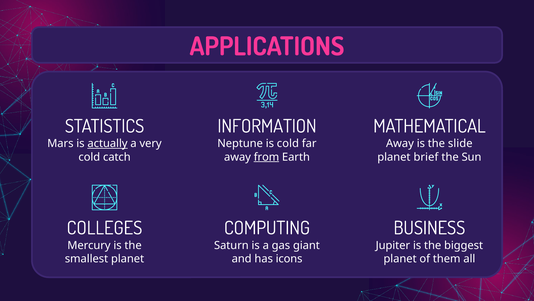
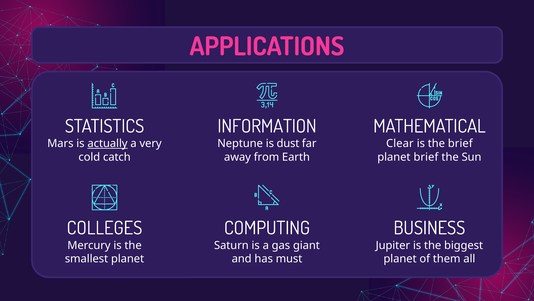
is cold: cold -> dust
Away at (400, 143): Away -> Clear
the slide: slide -> brief
from underline: present -> none
icons: icons -> must
